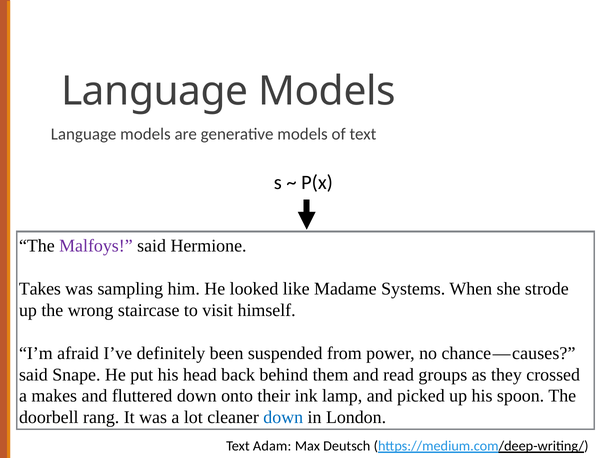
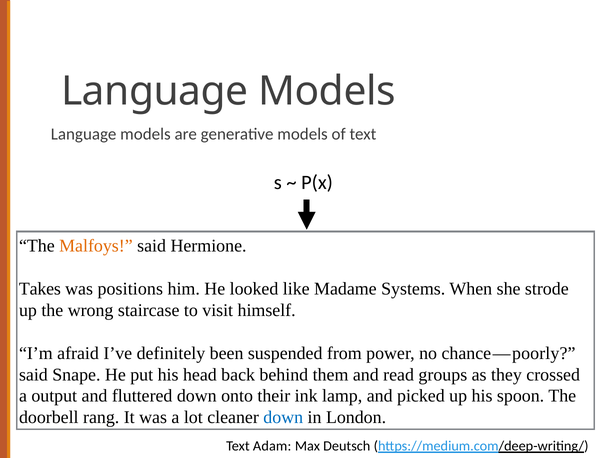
Malfoys colour: purple -> orange
sampling: sampling -> positions
causes: causes -> poorly
makes: makes -> output
